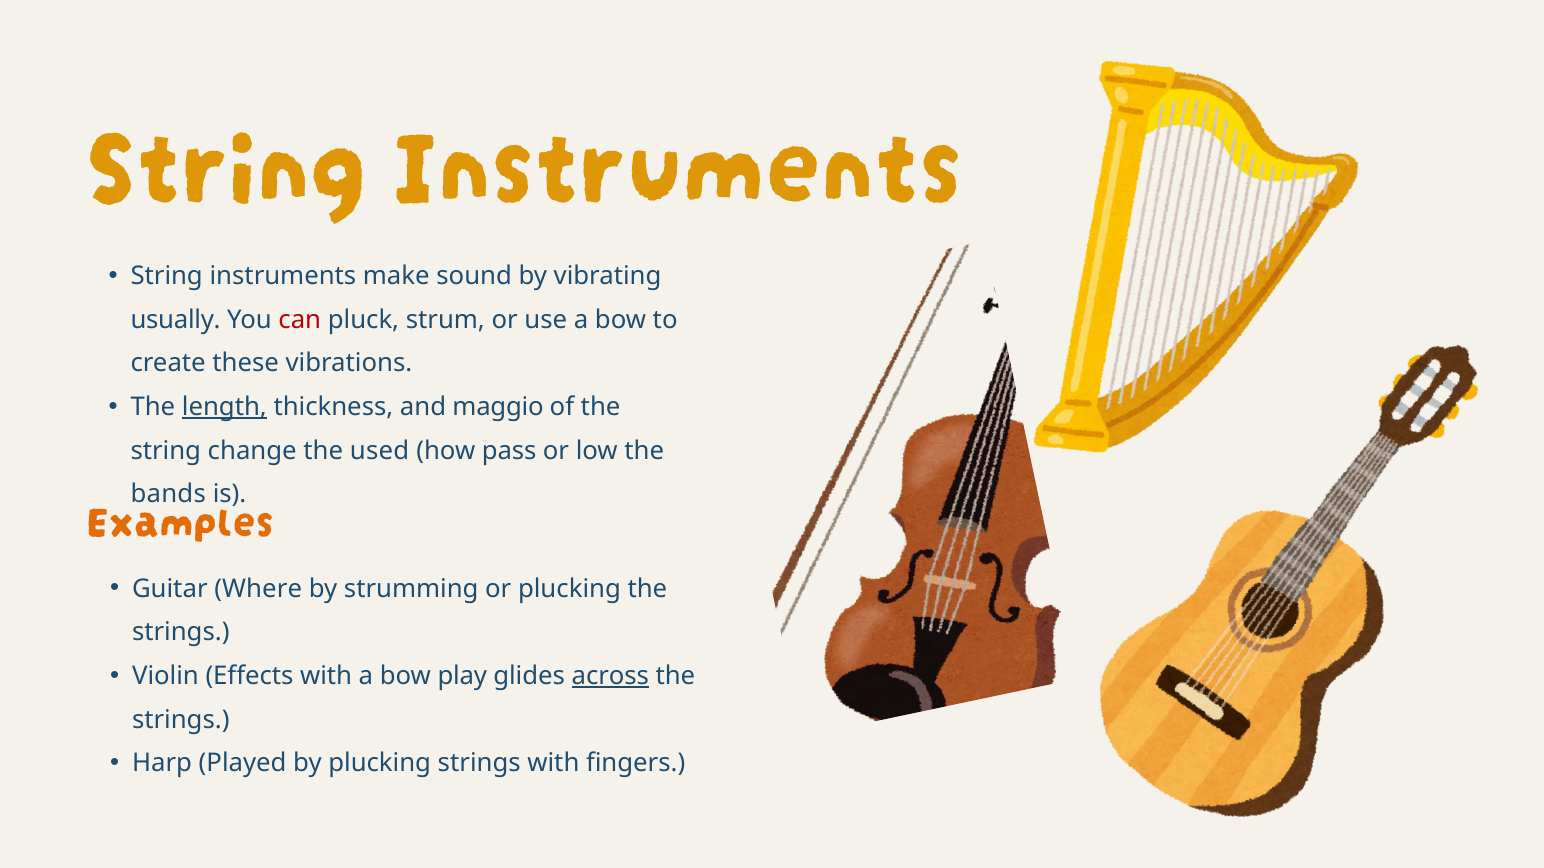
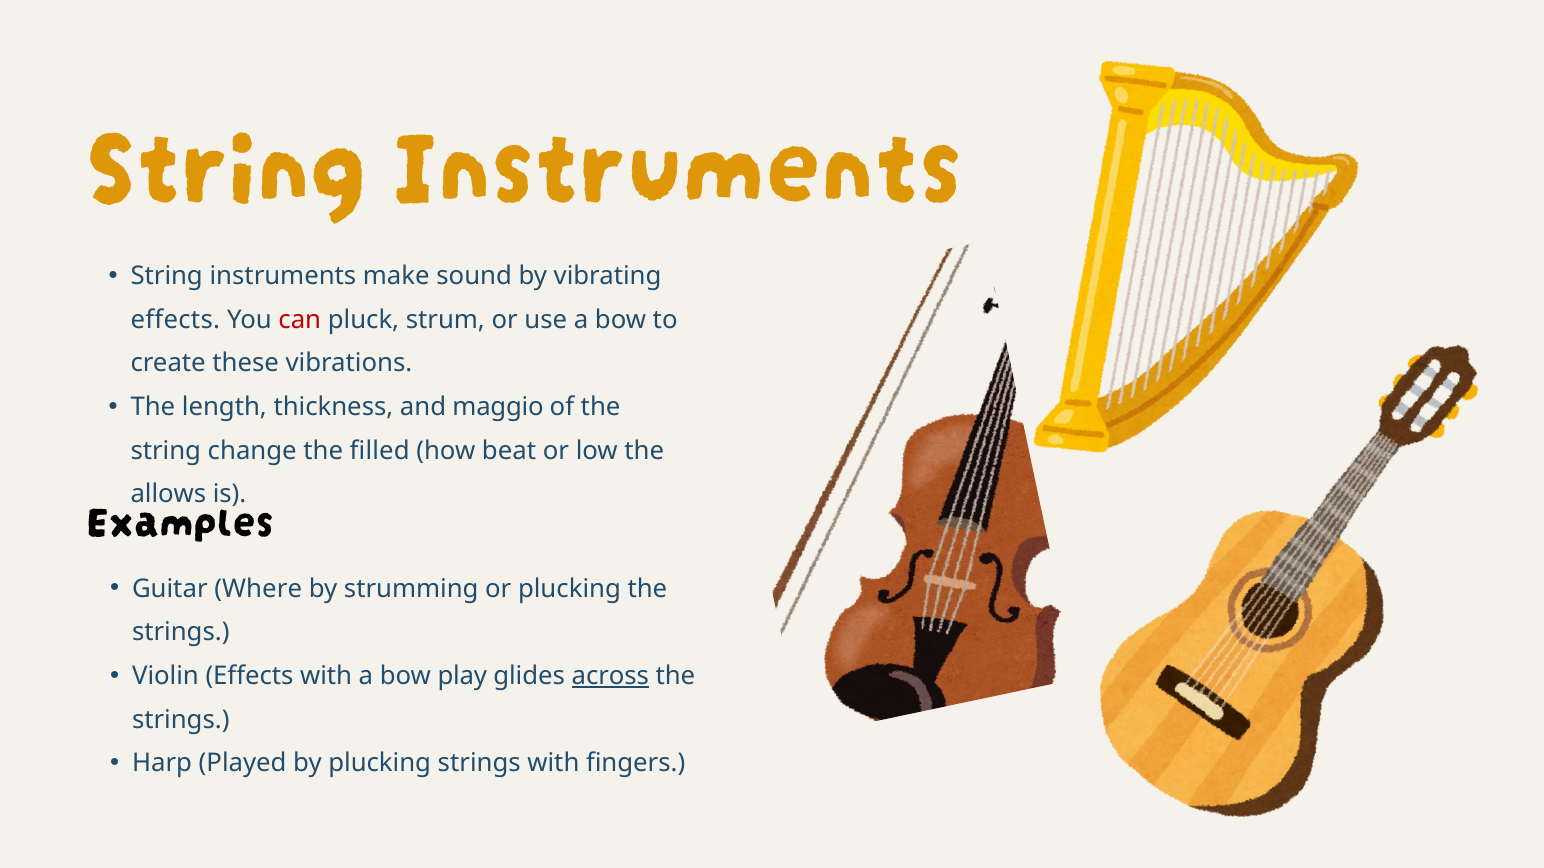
usually at (176, 320): usually -> effects
length underline: present -> none
used: used -> filled
pass: pass -> beat
bands: bands -> allows
Examples colour: orange -> black
